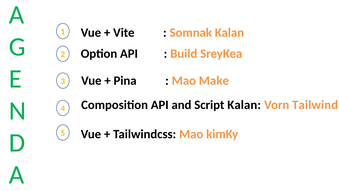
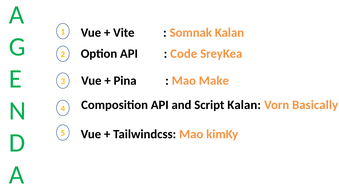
Build: Build -> Code
Tailwind: Tailwind -> Basically
